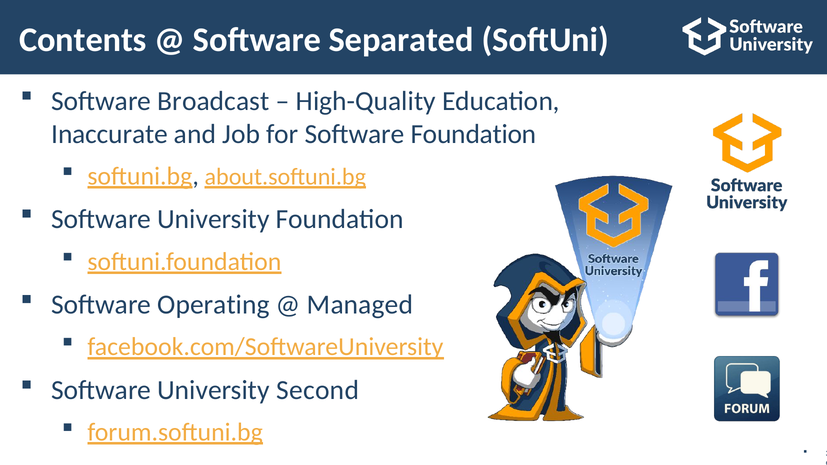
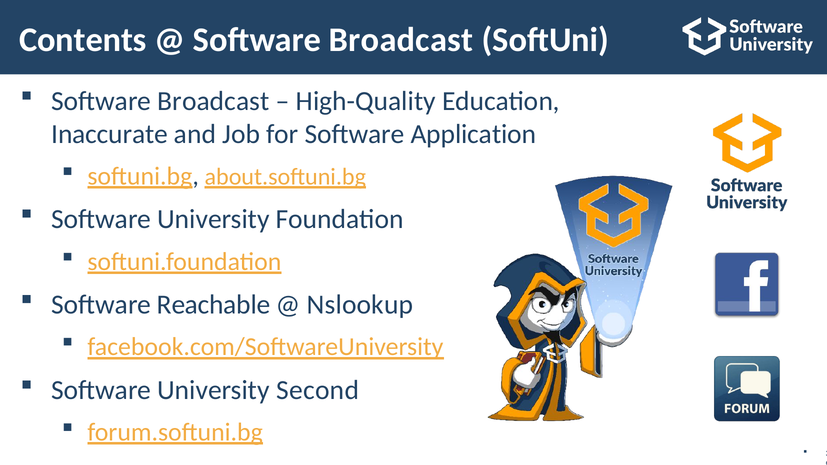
Separated at (401, 40): Separated -> Broadcast
Software Foundation: Foundation -> Application
Operating: Operating -> Reachable
Managed: Managed -> Nslookup
